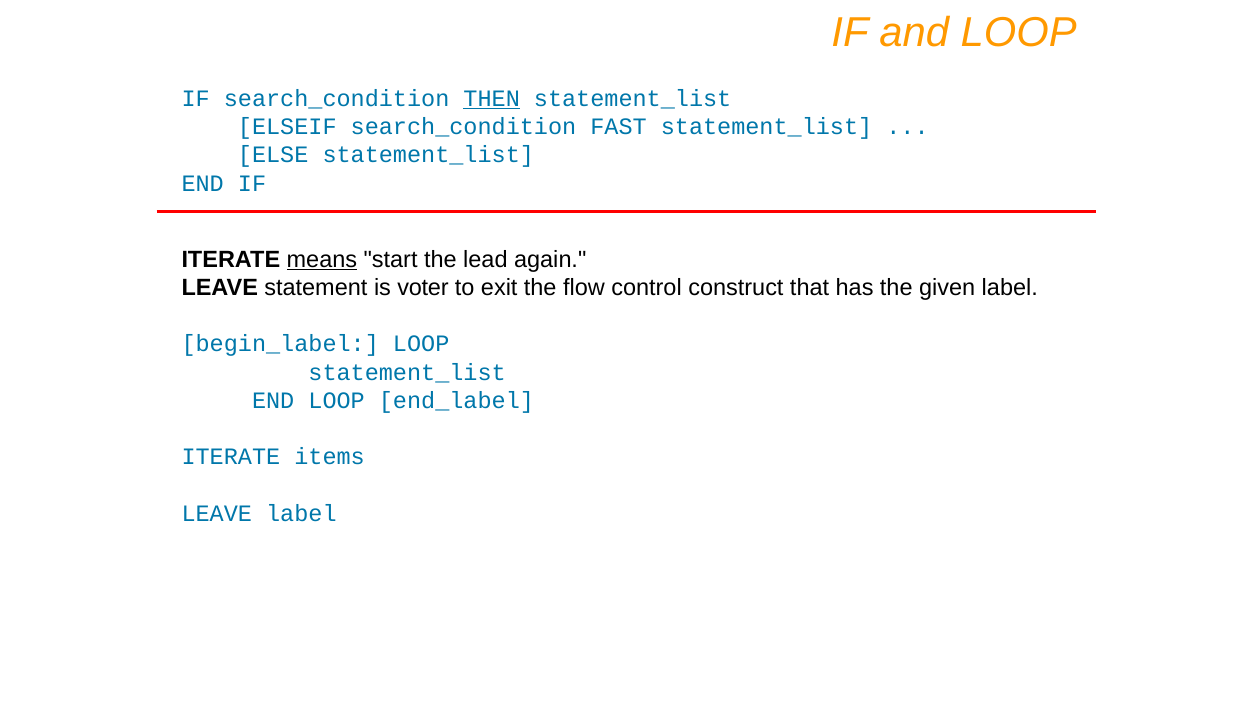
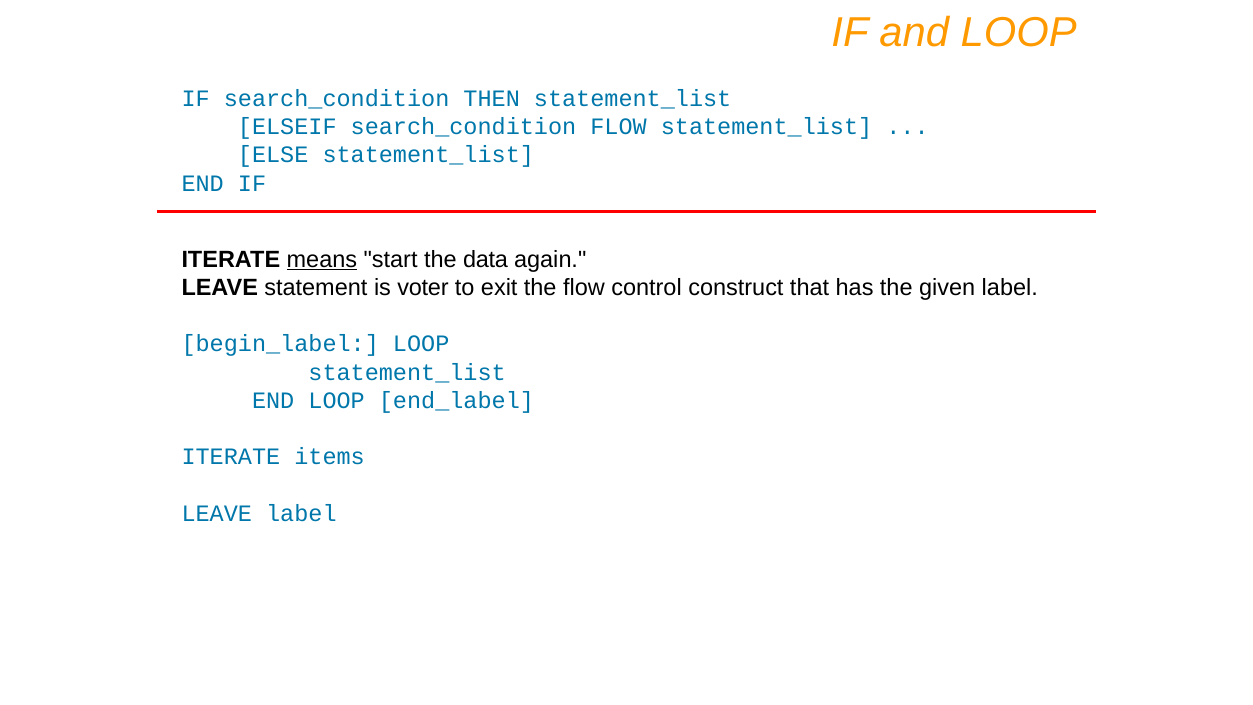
THEN underline: present -> none
search_condition FAST: FAST -> FLOW
lead: lead -> data
